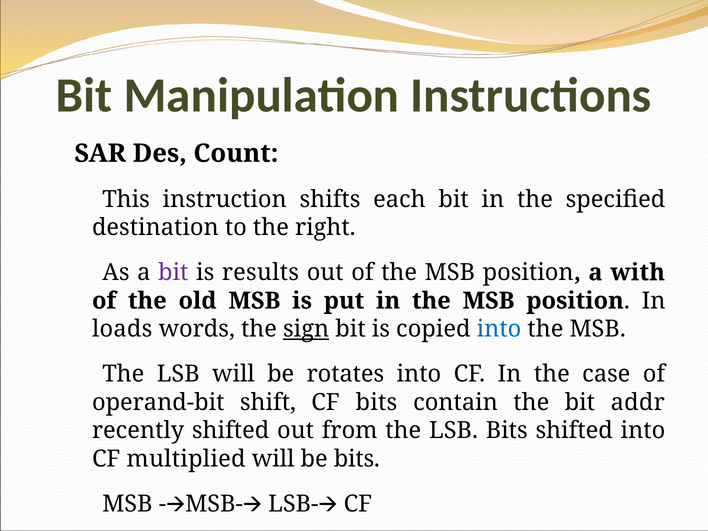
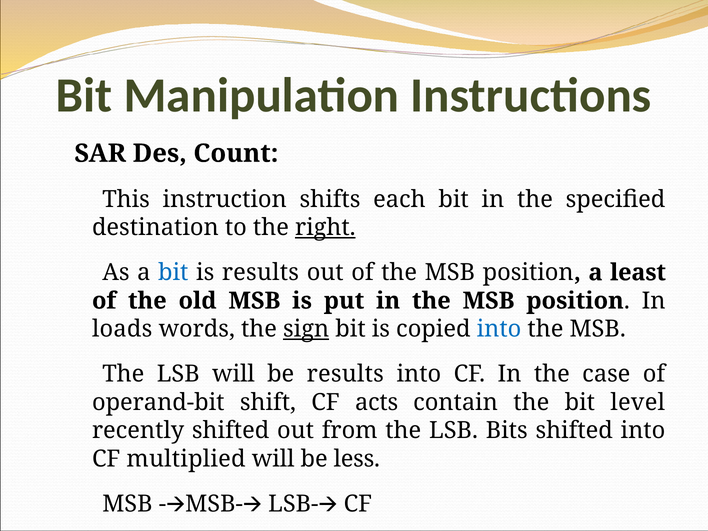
right underline: none -> present
bit at (173, 272) colour: purple -> blue
with: with -> least
be rotates: rotates -> results
CF bits: bits -> acts
addr: addr -> level
be bits: bits -> less
